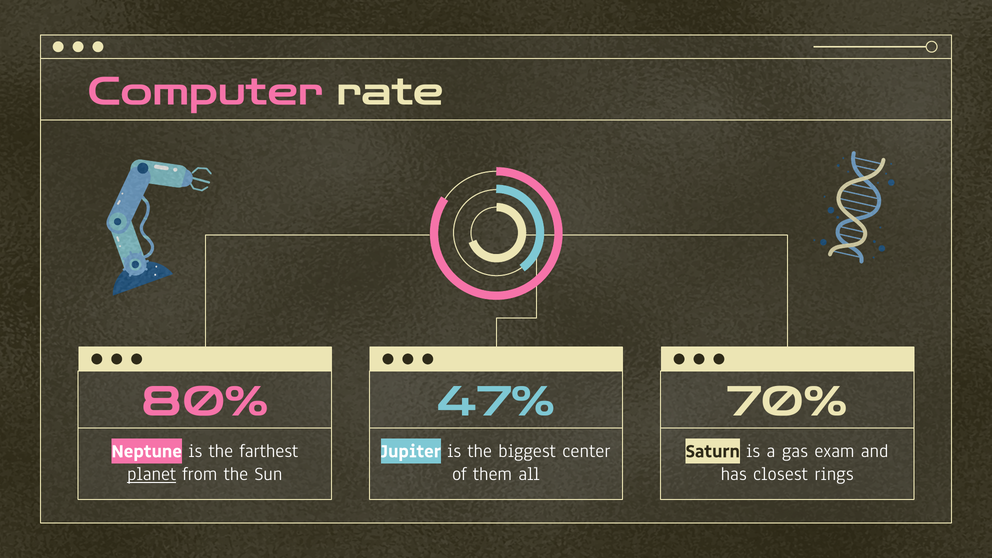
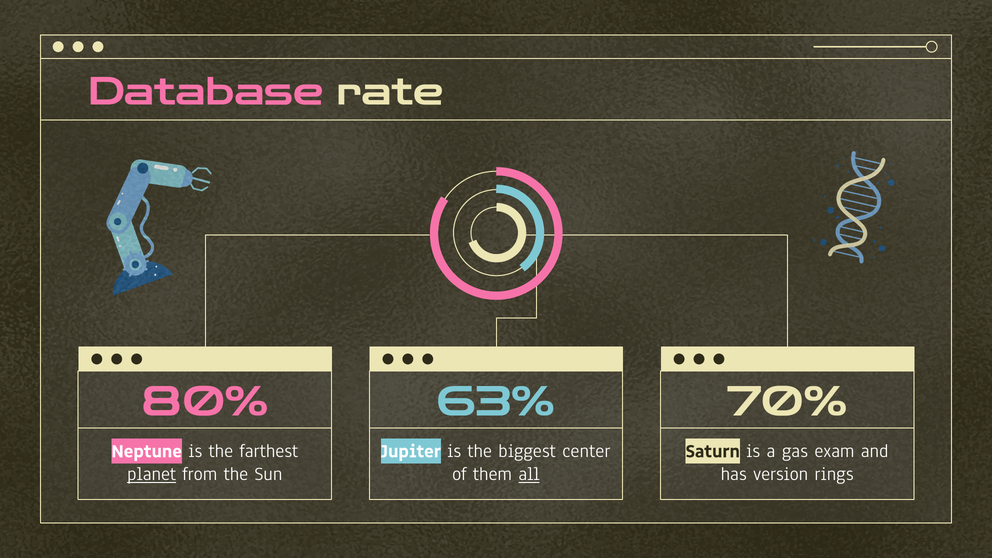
Computer: Computer -> Database
47%: 47% -> 63%
all underline: none -> present
closest: closest -> version
